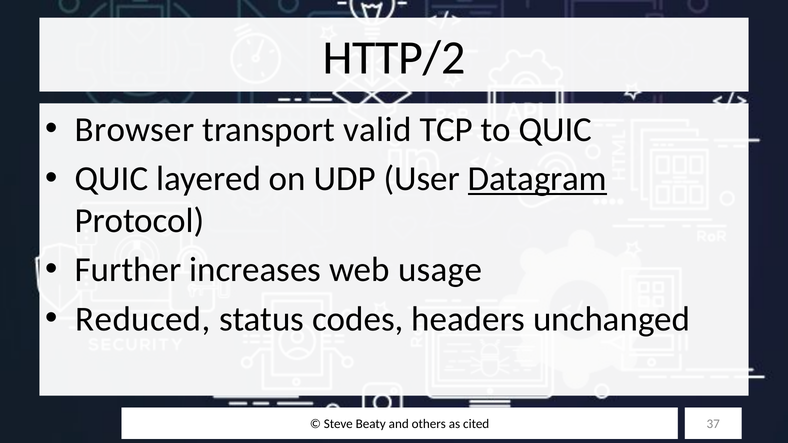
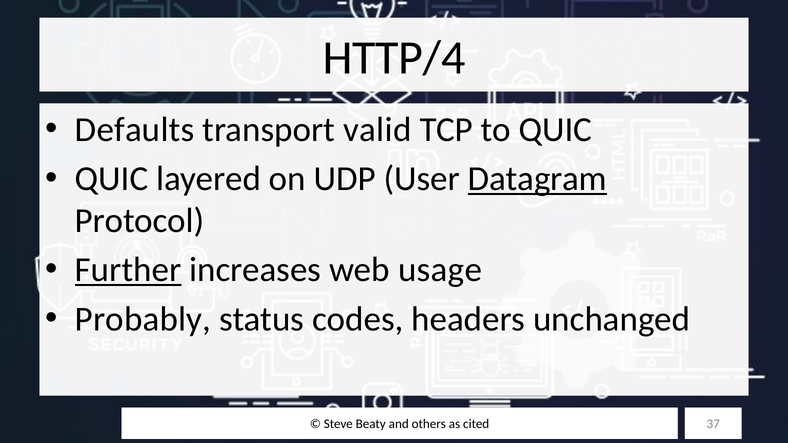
HTTP/2: HTTP/2 -> HTTP/4
Browser: Browser -> Defaults
Further underline: none -> present
Reduced: Reduced -> Probably
